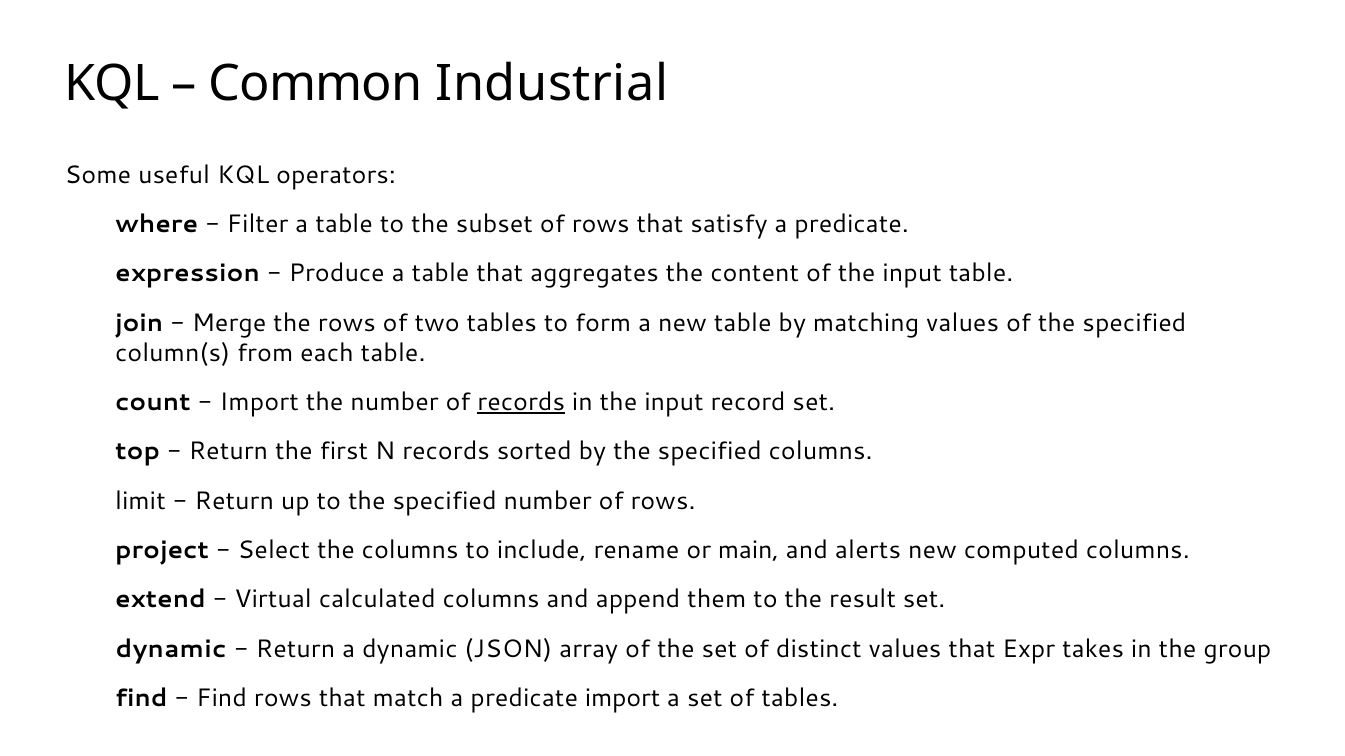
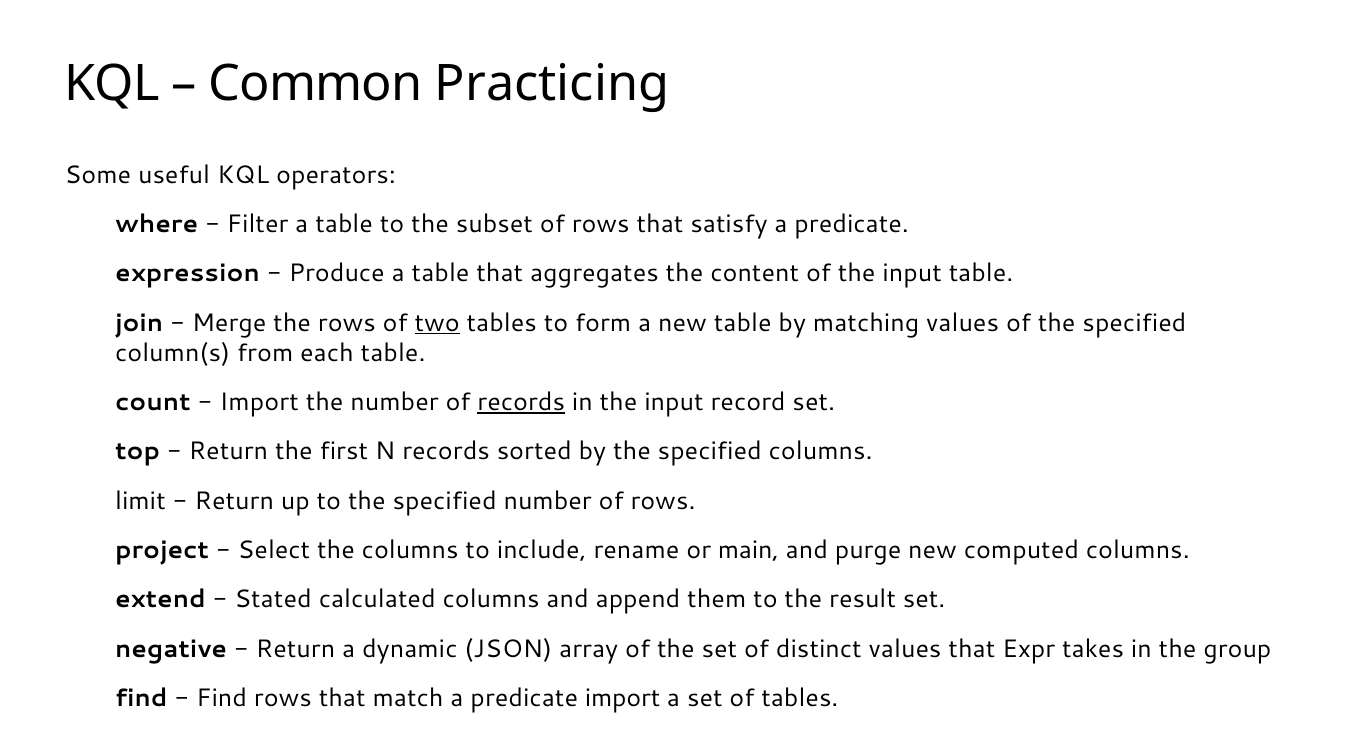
Industrial: Industrial -> Practicing
two underline: none -> present
alerts: alerts -> purge
Virtual: Virtual -> Stated
dynamic at (171, 649): dynamic -> negative
